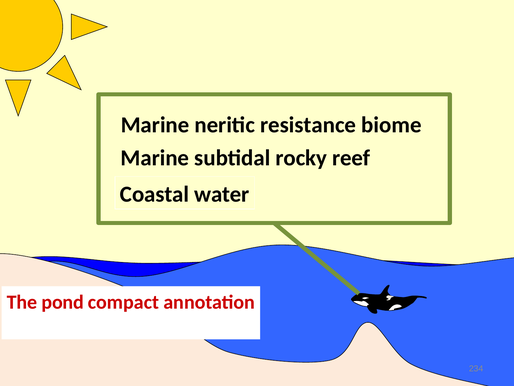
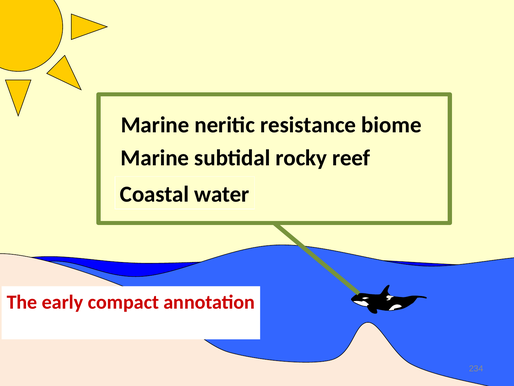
pond: pond -> early
